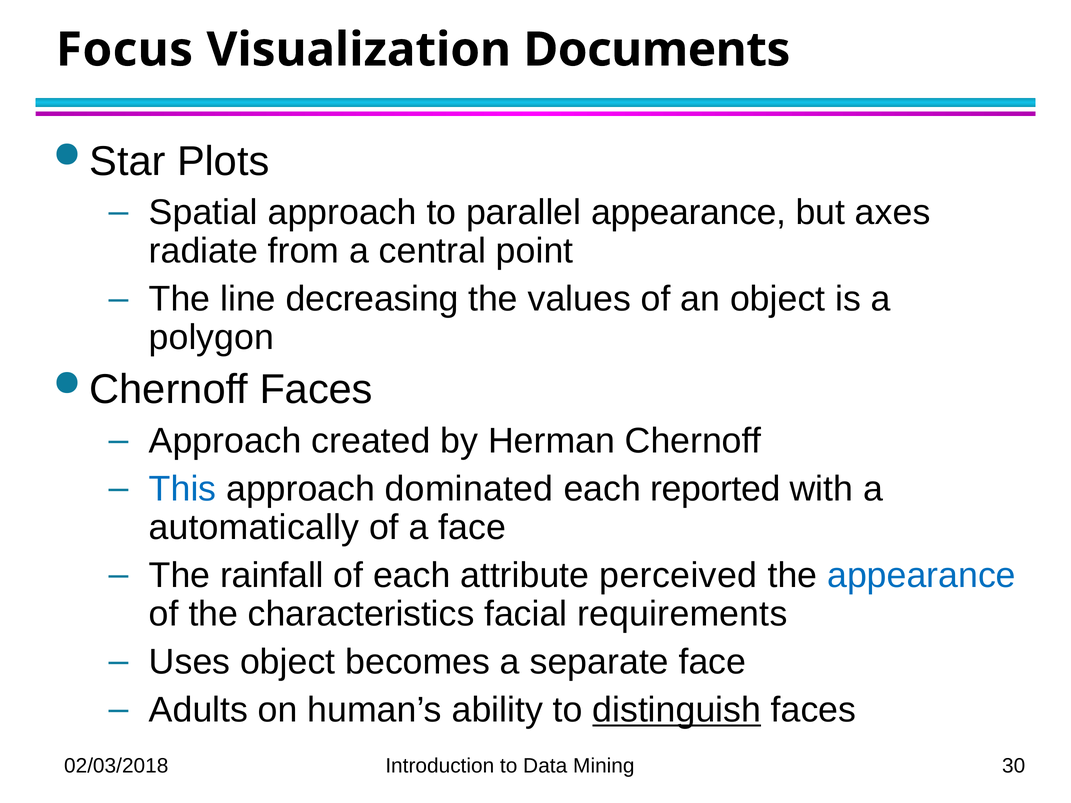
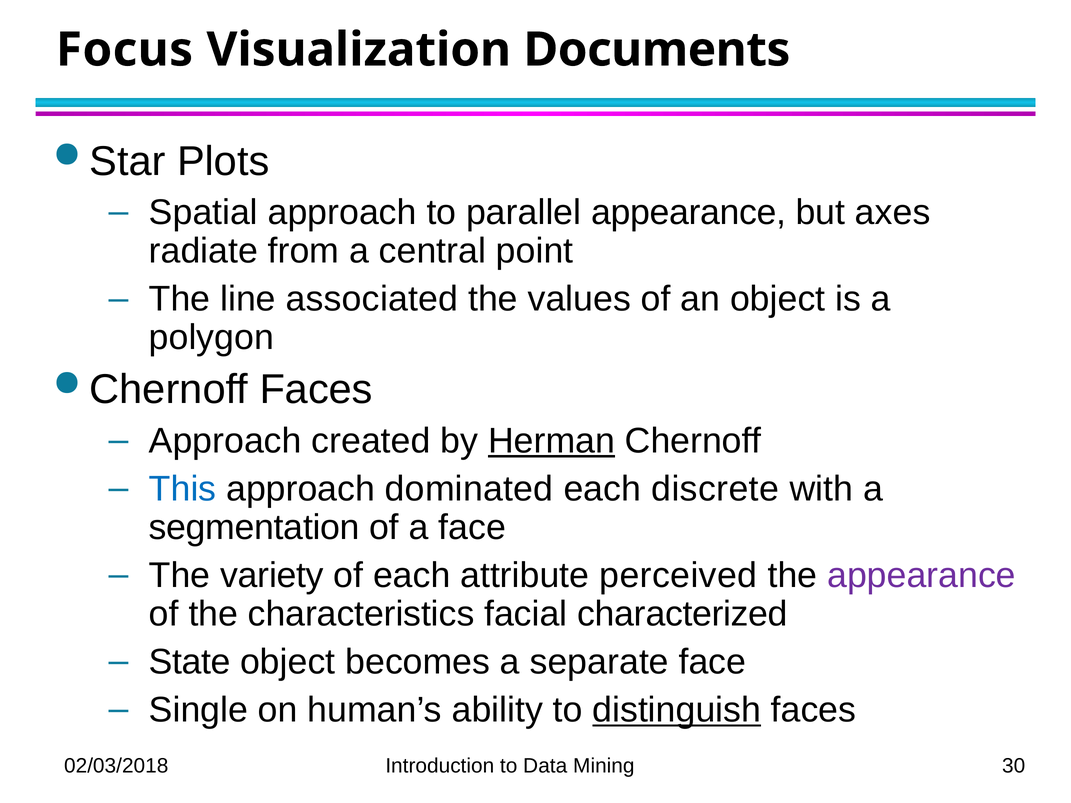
decreasing: decreasing -> associated
Herman underline: none -> present
reported: reported -> discrete
automatically: automatically -> segmentation
rainfall: rainfall -> variety
appearance at (921, 576) colour: blue -> purple
requirements: requirements -> characterized
Uses: Uses -> State
Adults: Adults -> Single
